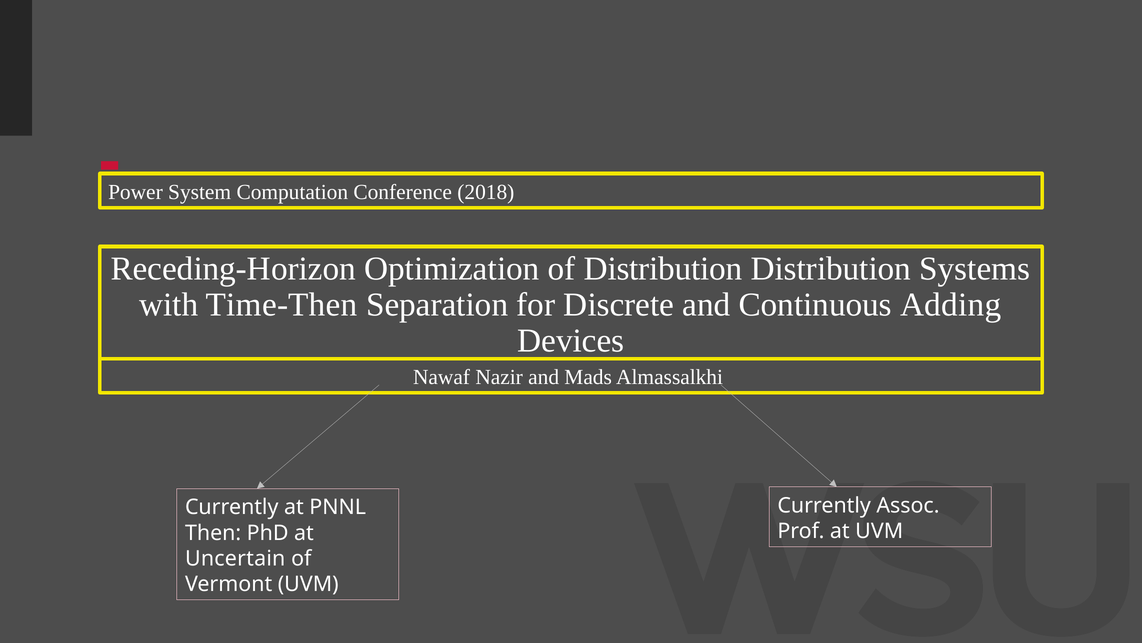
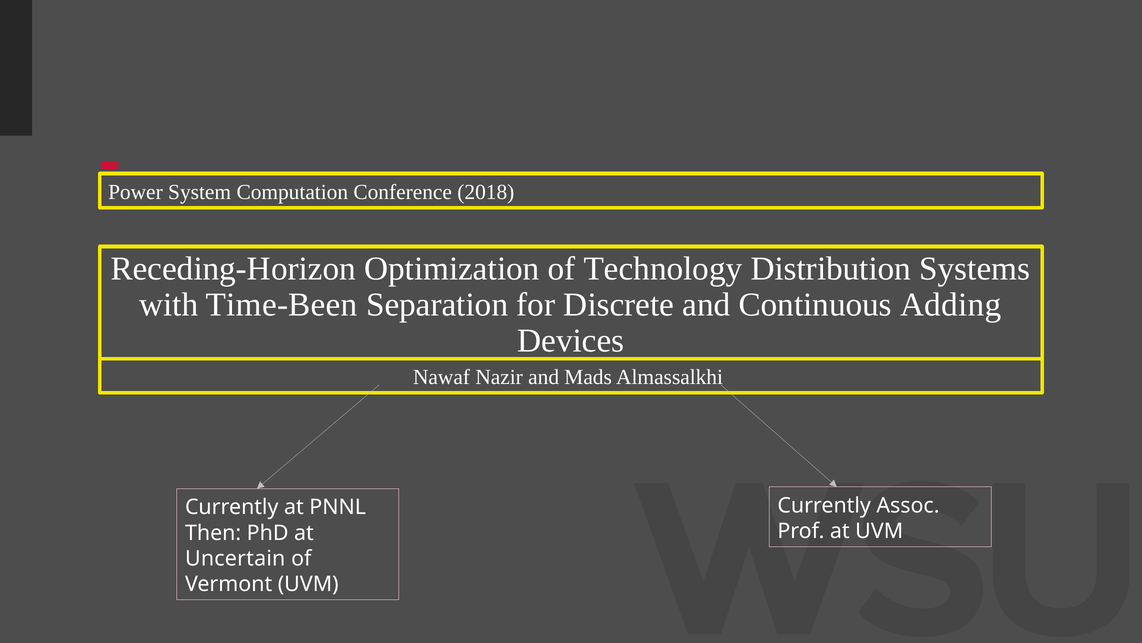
of Distribution: Distribution -> Technology
Time-Then: Time-Then -> Time-Been
